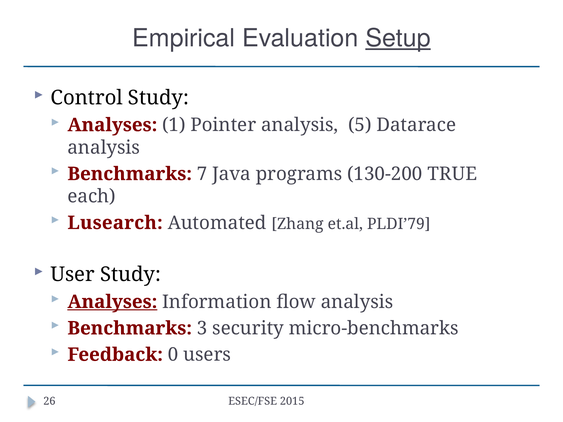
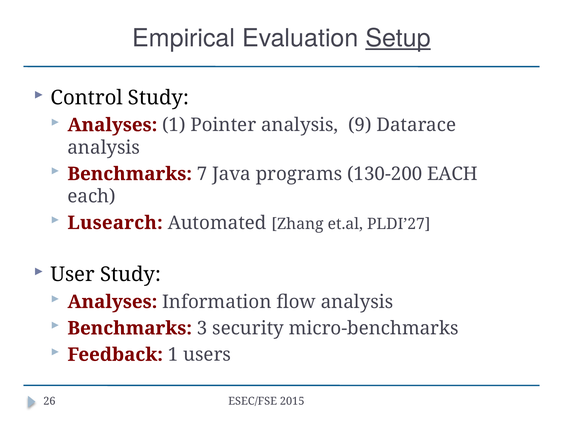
5: 5 -> 9
130-200 TRUE: TRUE -> EACH
PLDI’79: PLDI’79 -> PLDI’27
Analyses at (112, 302) underline: present -> none
Feedback 0: 0 -> 1
